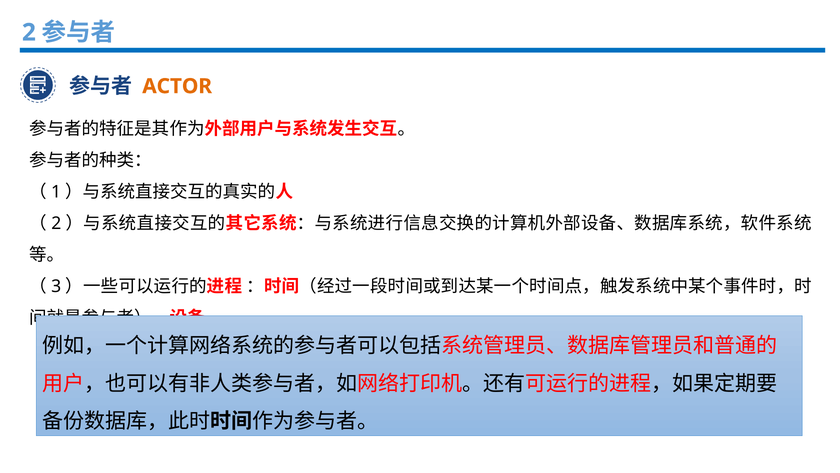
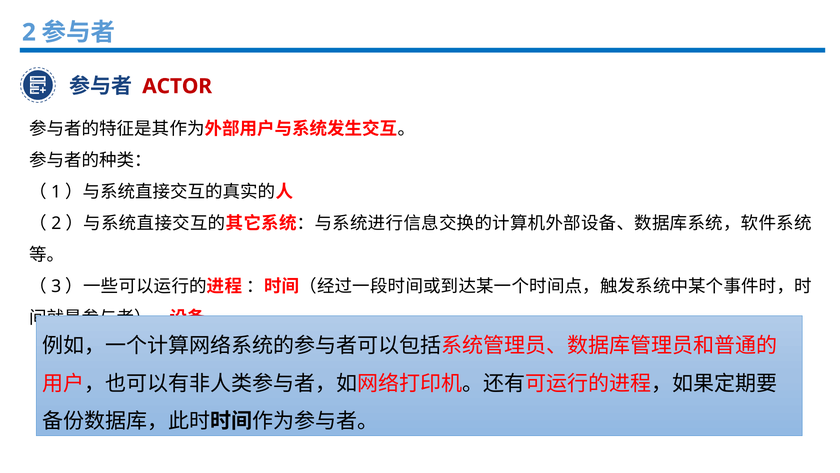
ACTOR colour: orange -> red
